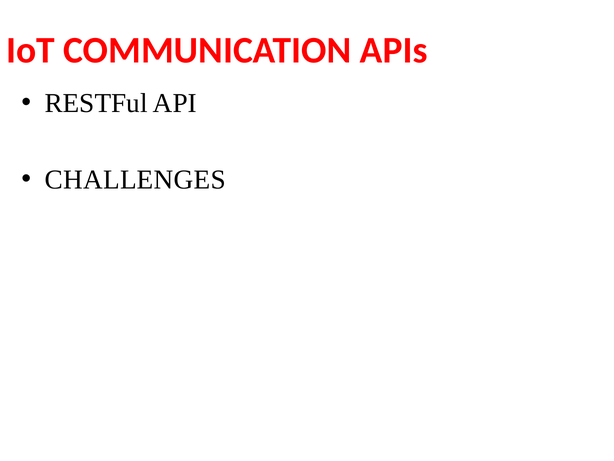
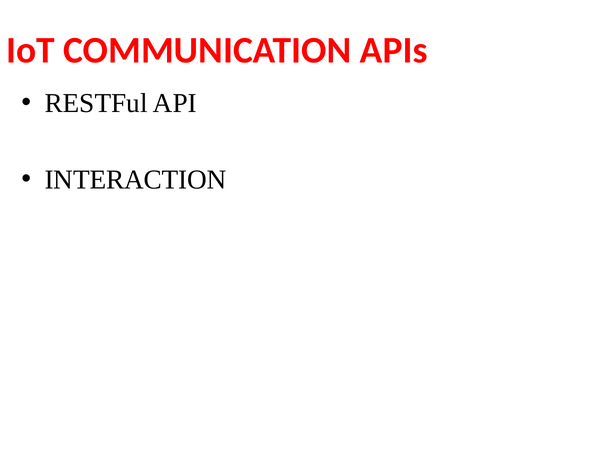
CHALLENGES: CHALLENGES -> INTERACTION
